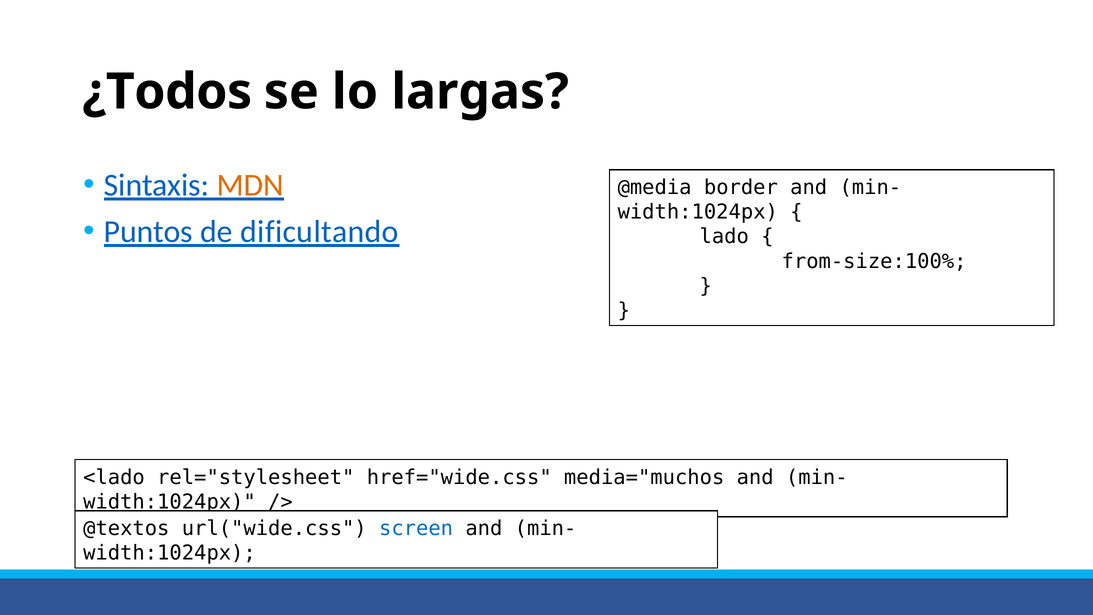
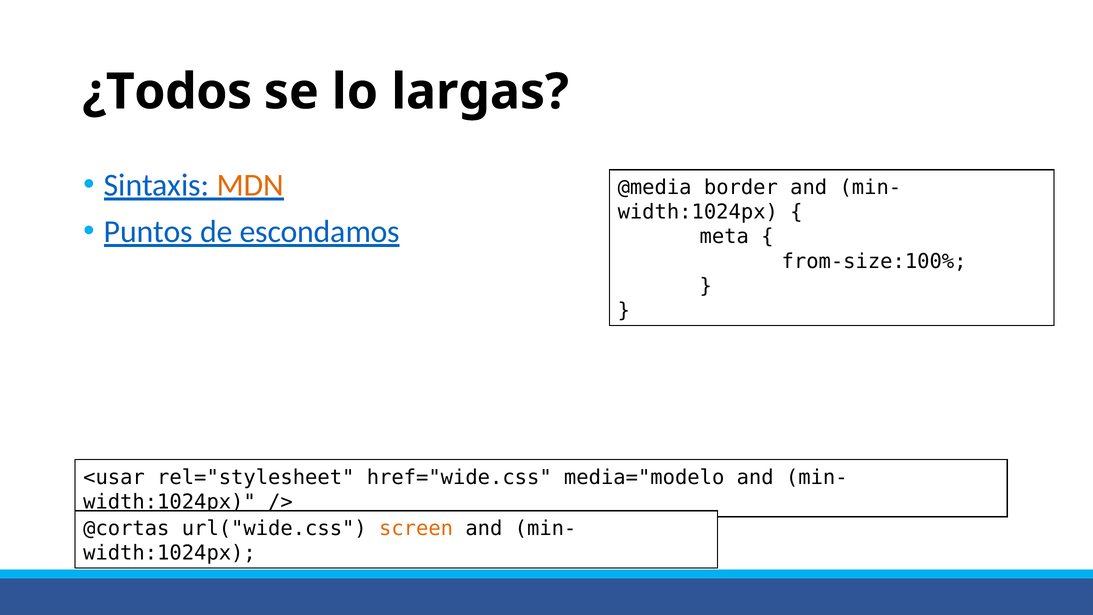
dificultando: dificultando -> escondamos
lado: lado -> meta
<lado: <lado -> <usar
media="muchos: media="muchos -> media="modelo
@textos: @textos -> @cortas
screen colour: blue -> orange
